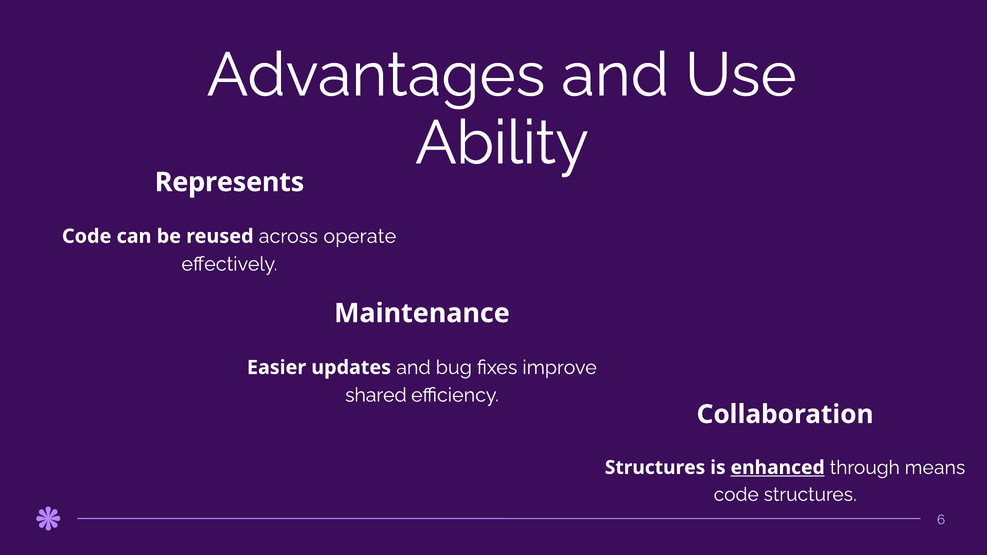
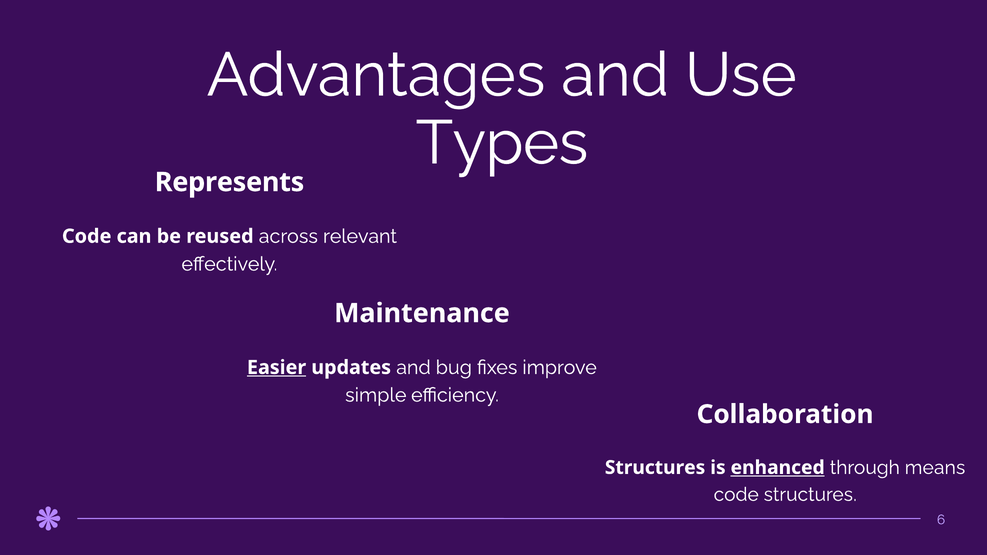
Ability: Ability -> Types
operate: operate -> relevant
Easier underline: none -> present
shared: shared -> simple
